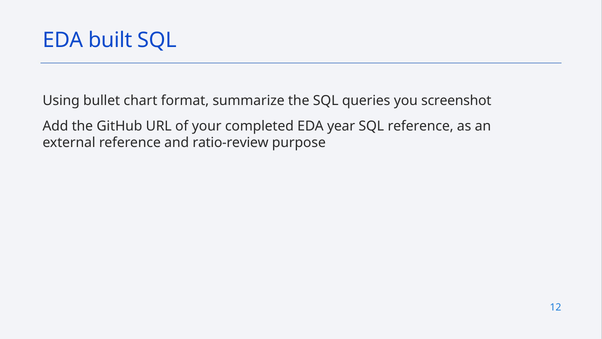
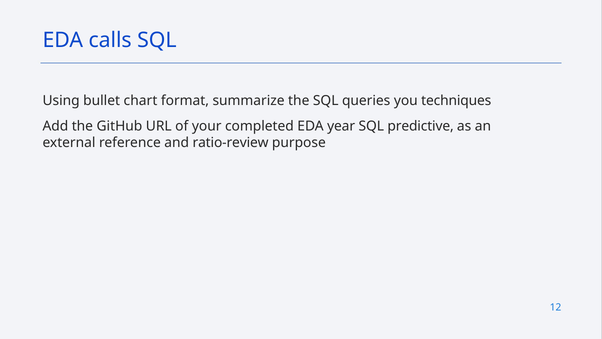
built: built -> calls
screenshot: screenshot -> techniques
SQL reference: reference -> predictive
